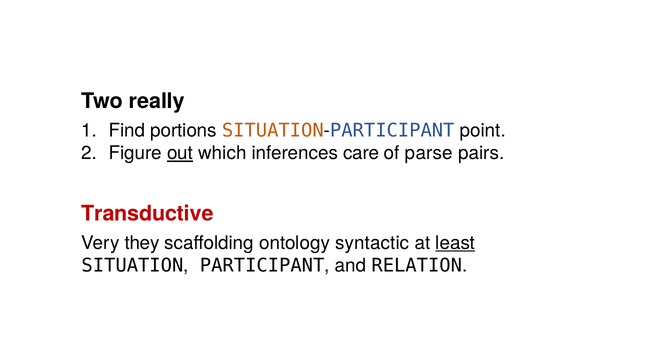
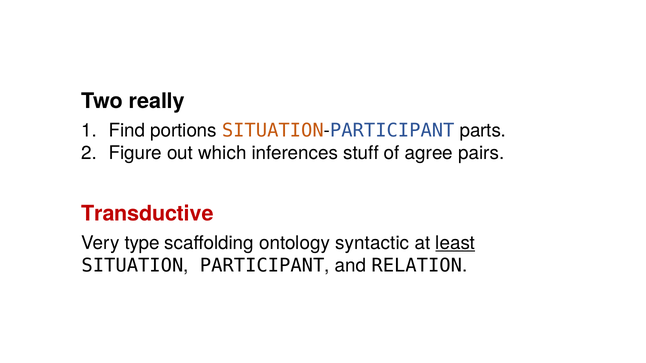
point: point -> parts
out underline: present -> none
care: care -> stuff
parse: parse -> agree
they: they -> type
